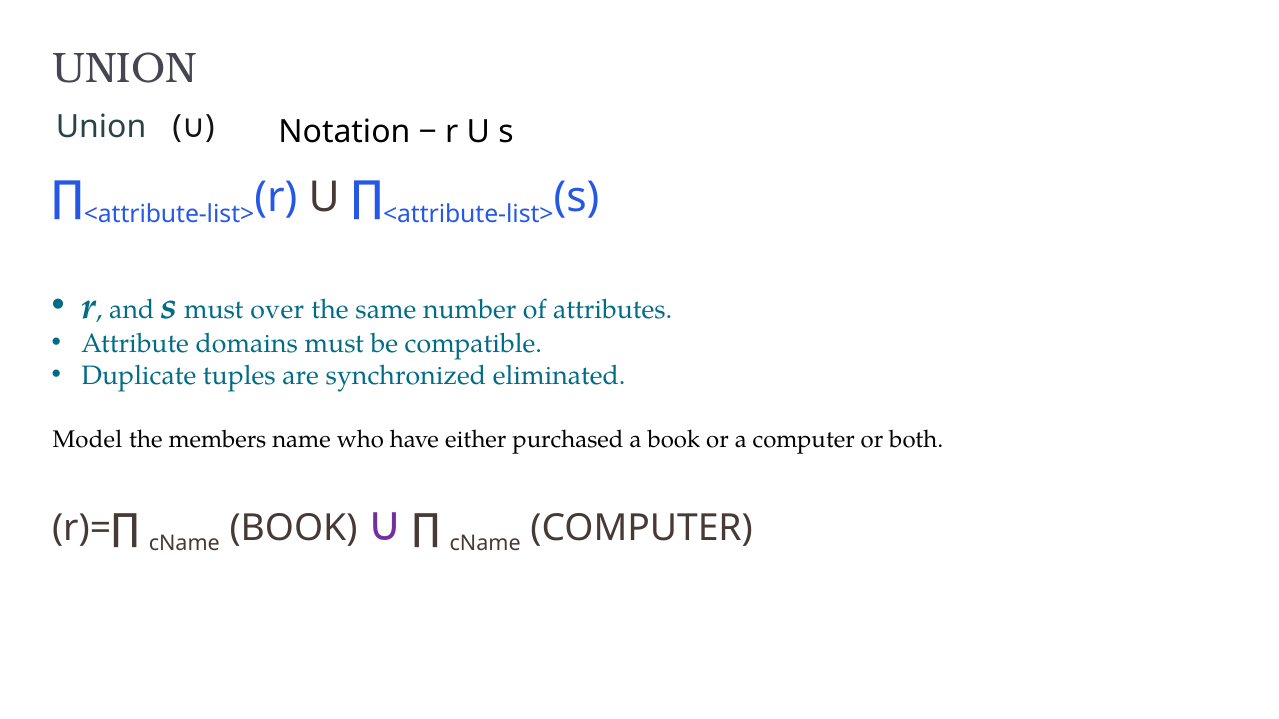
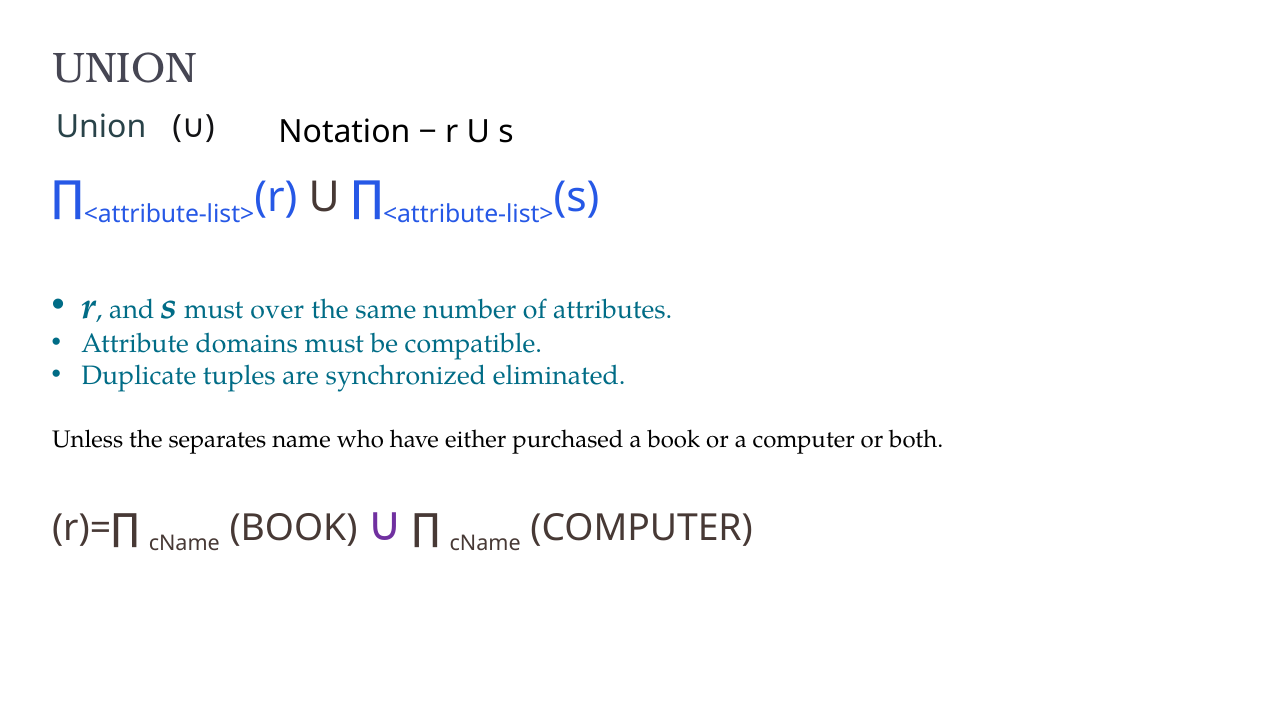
Model: Model -> Unless
members: members -> separates
